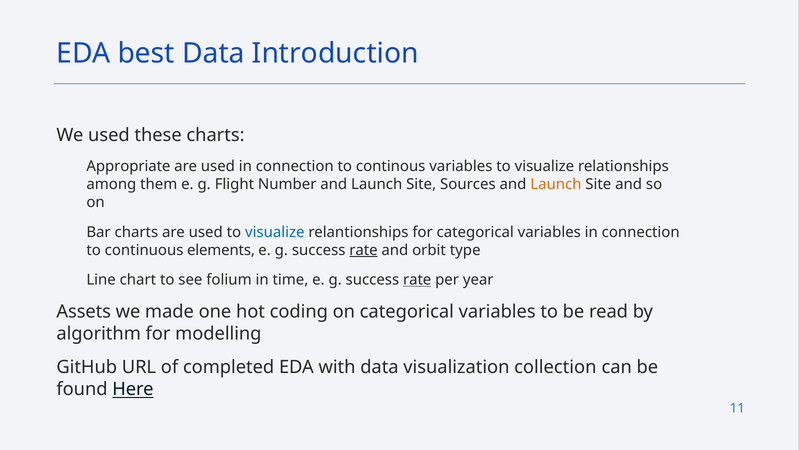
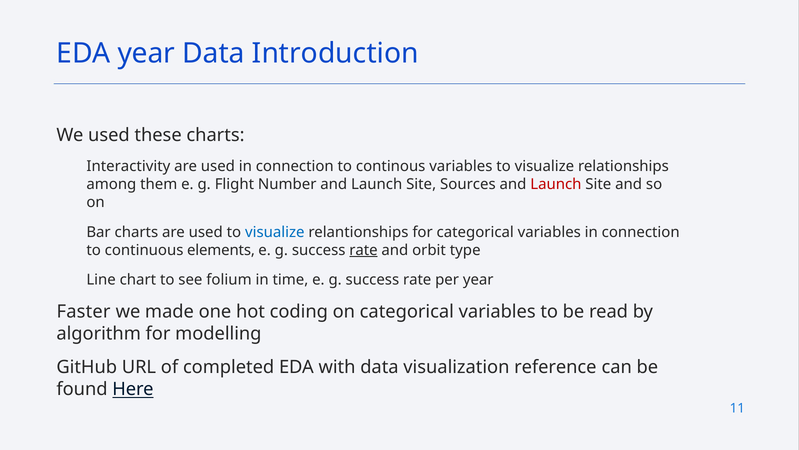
EDA best: best -> year
Appropriate: Appropriate -> Interactivity
Launch at (556, 184) colour: orange -> red
rate at (417, 279) underline: present -> none
Assets: Assets -> Faster
collection: collection -> reference
